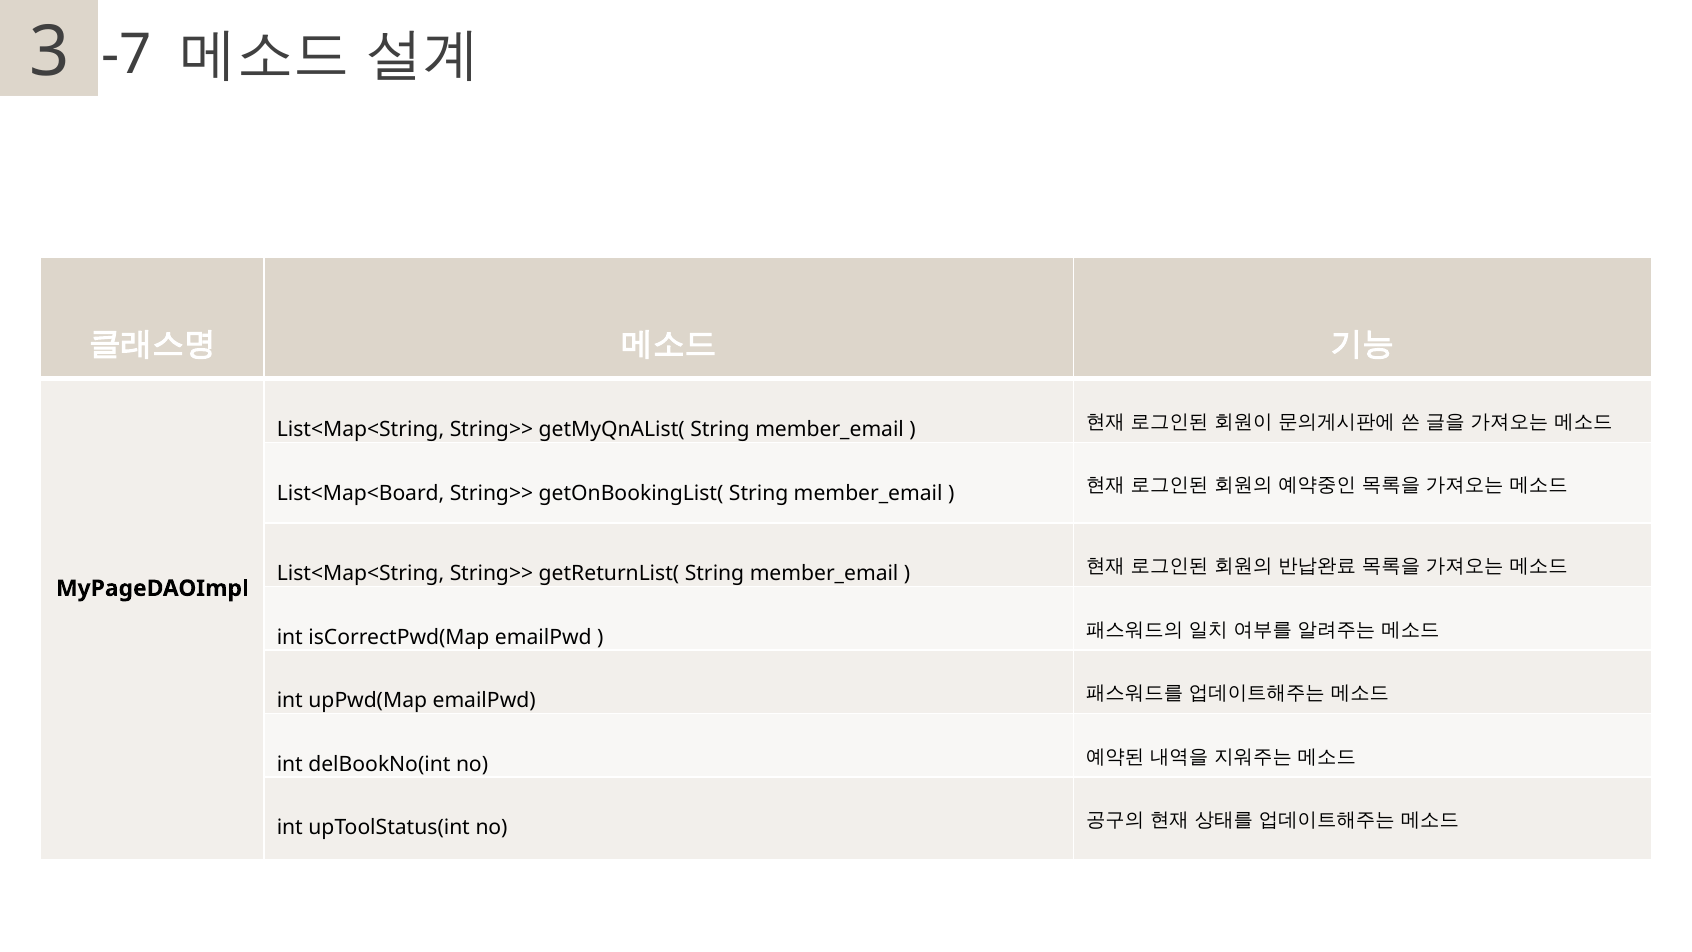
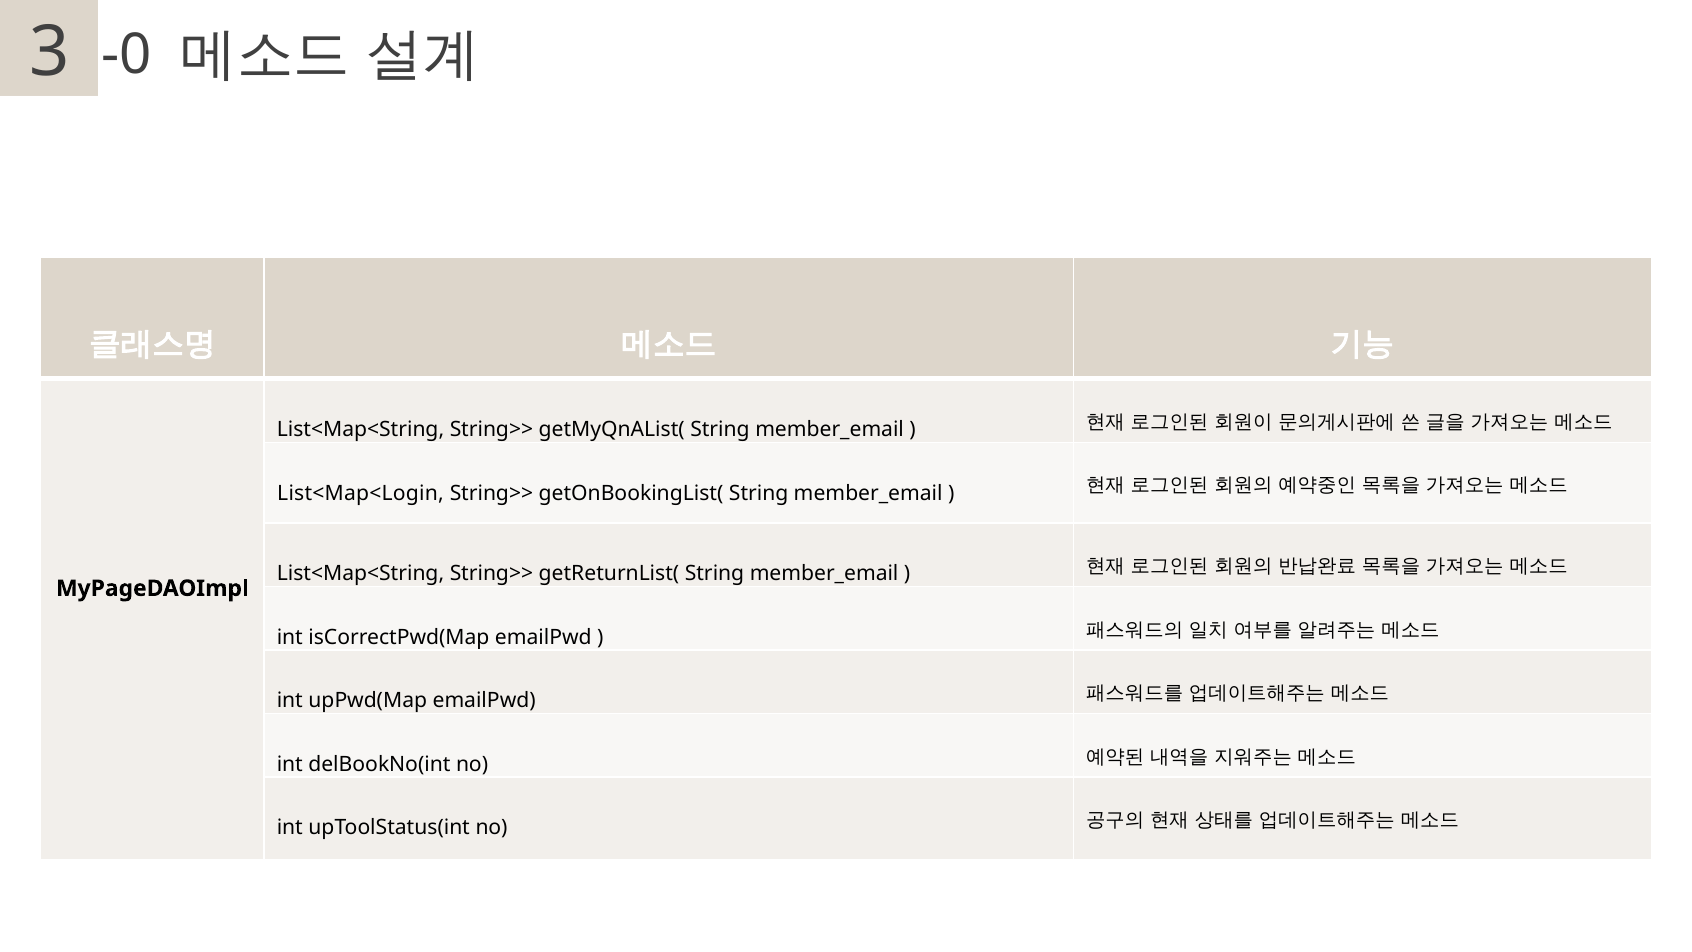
-7: -7 -> -0
List<Map<Board: List<Map<Board -> List<Map<Login
